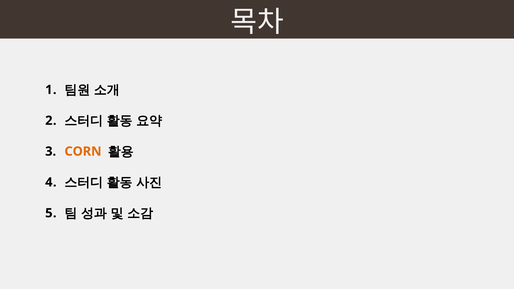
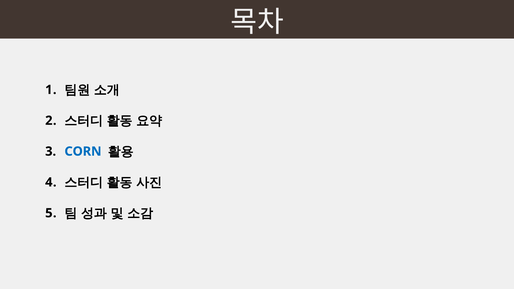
CORN colour: orange -> blue
